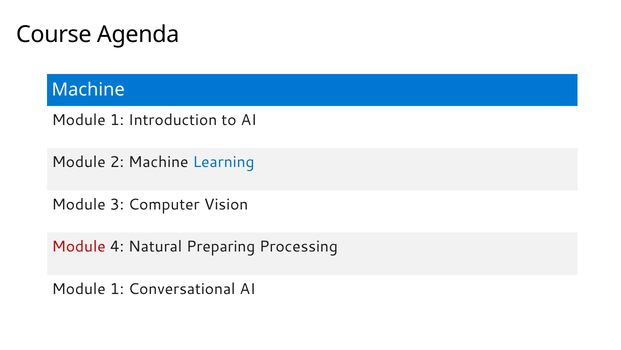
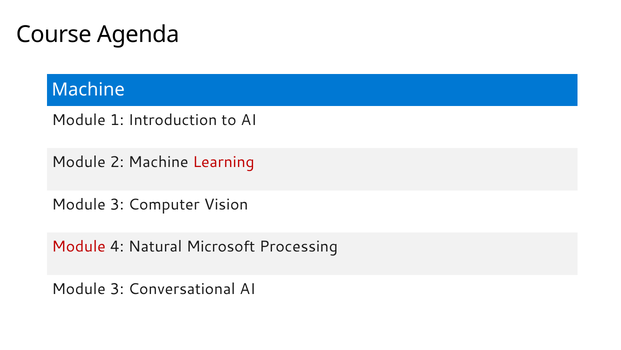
Learning colour: blue -> red
Preparing: Preparing -> Microsoft
1 at (117, 289): 1 -> 3
